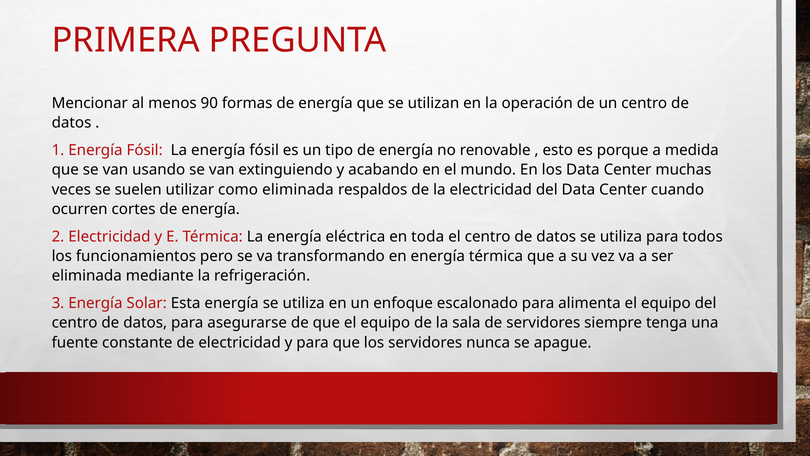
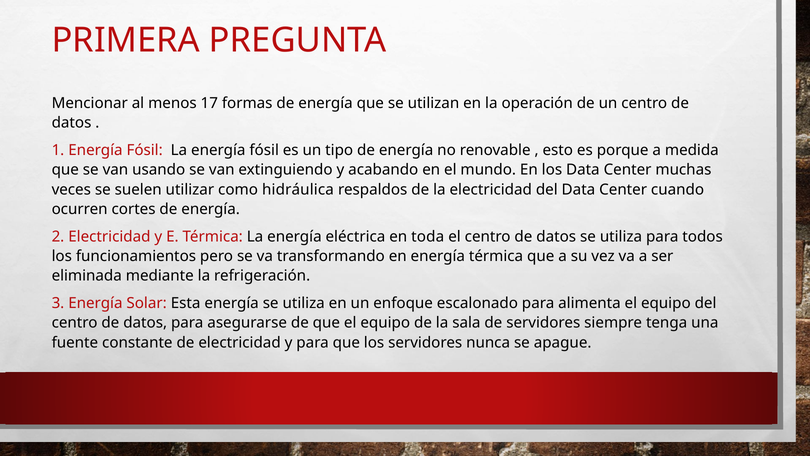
90: 90 -> 17
como eliminada: eliminada -> hidráulica
